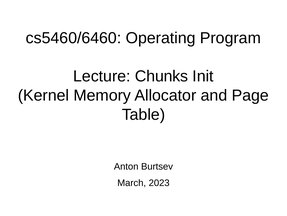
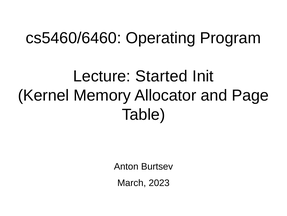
Chunks: Chunks -> Started
